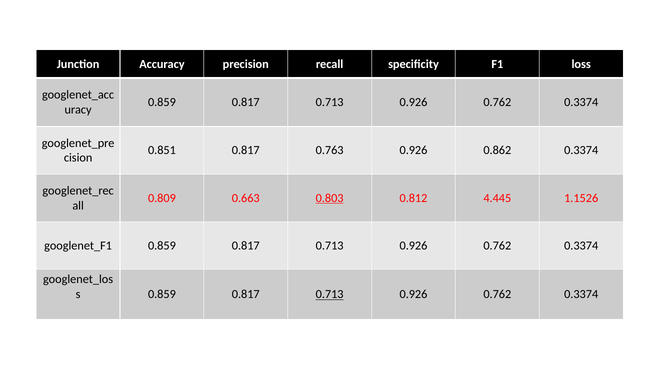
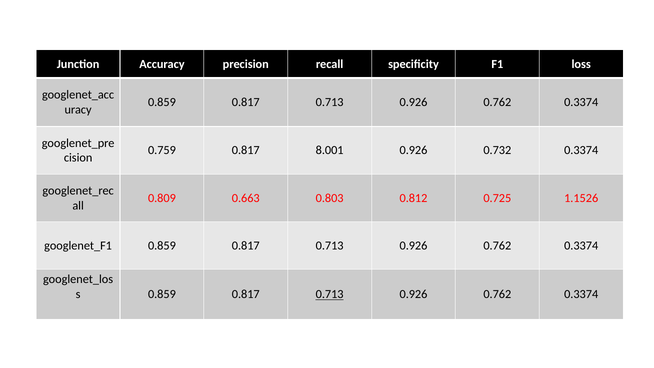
0.851: 0.851 -> 0.759
0.763: 0.763 -> 8.001
0.862: 0.862 -> 0.732
0.803 underline: present -> none
4.445: 4.445 -> 0.725
